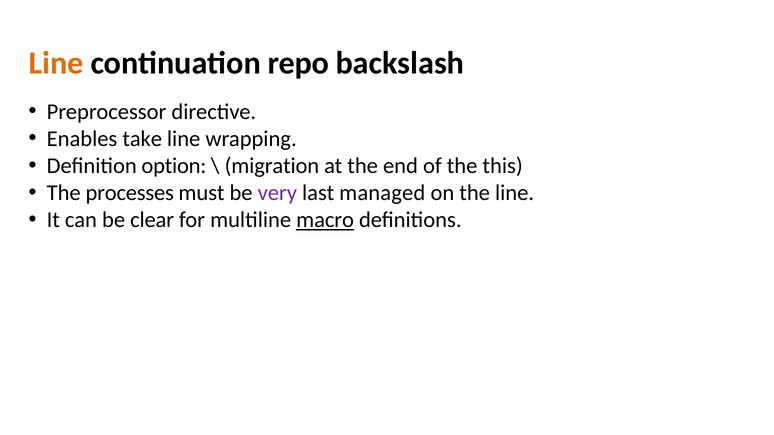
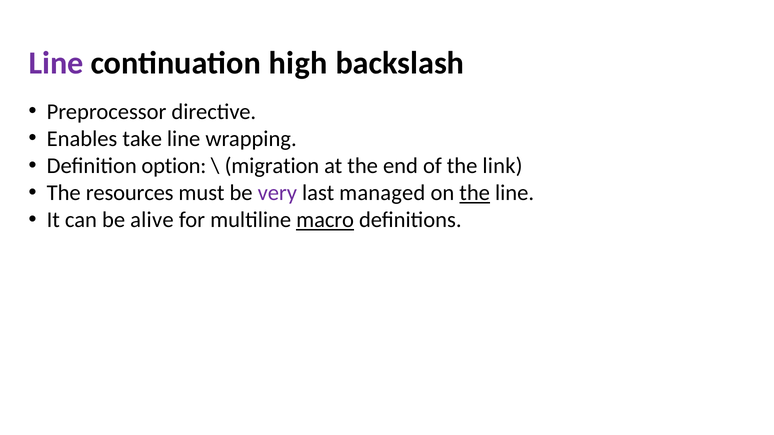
Line at (56, 63) colour: orange -> purple
repo: repo -> high
this: this -> link
processes: processes -> resources
the at (475, 193) underline: none -> present
clear: clear -> alive
